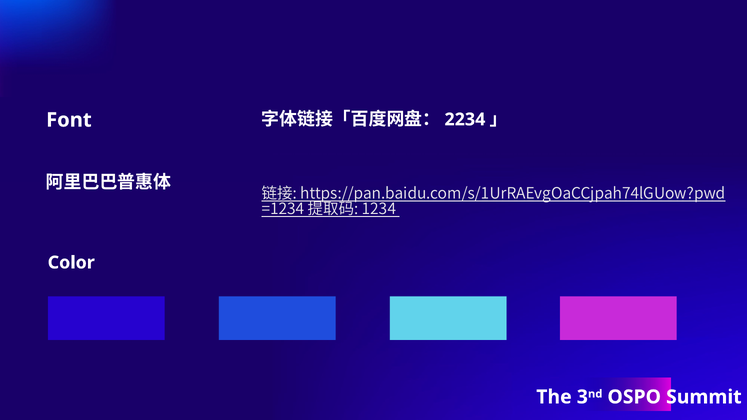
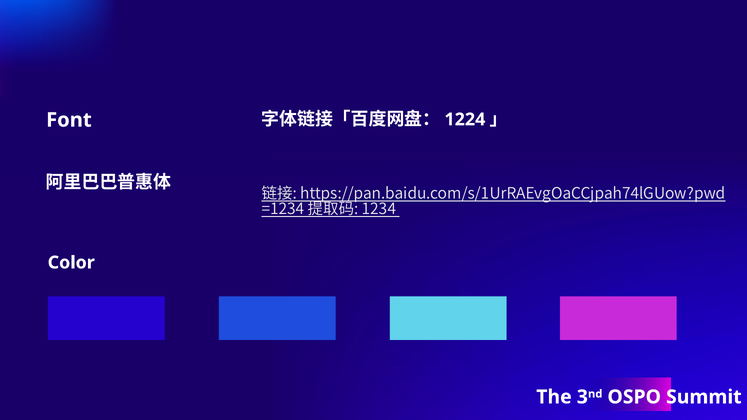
2234: 2234 -> 1224
